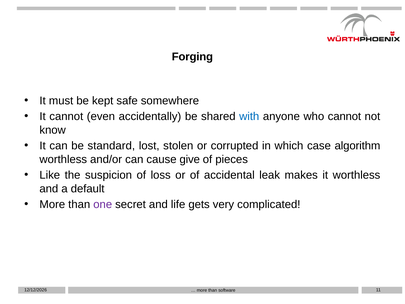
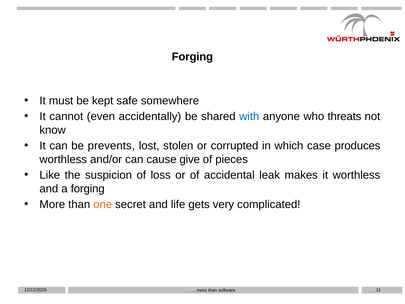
who cannot: cannot -> threats
standard: standard -> prevents
algorithm: algorithm -> produces
a default: default -> forging
one colour: purple -> orange
